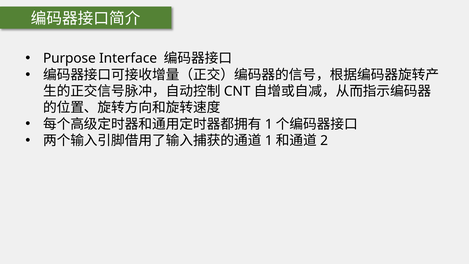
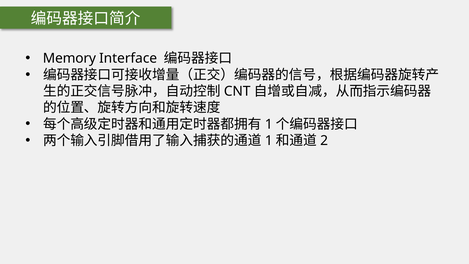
Purpose: Purpose -> Memory
